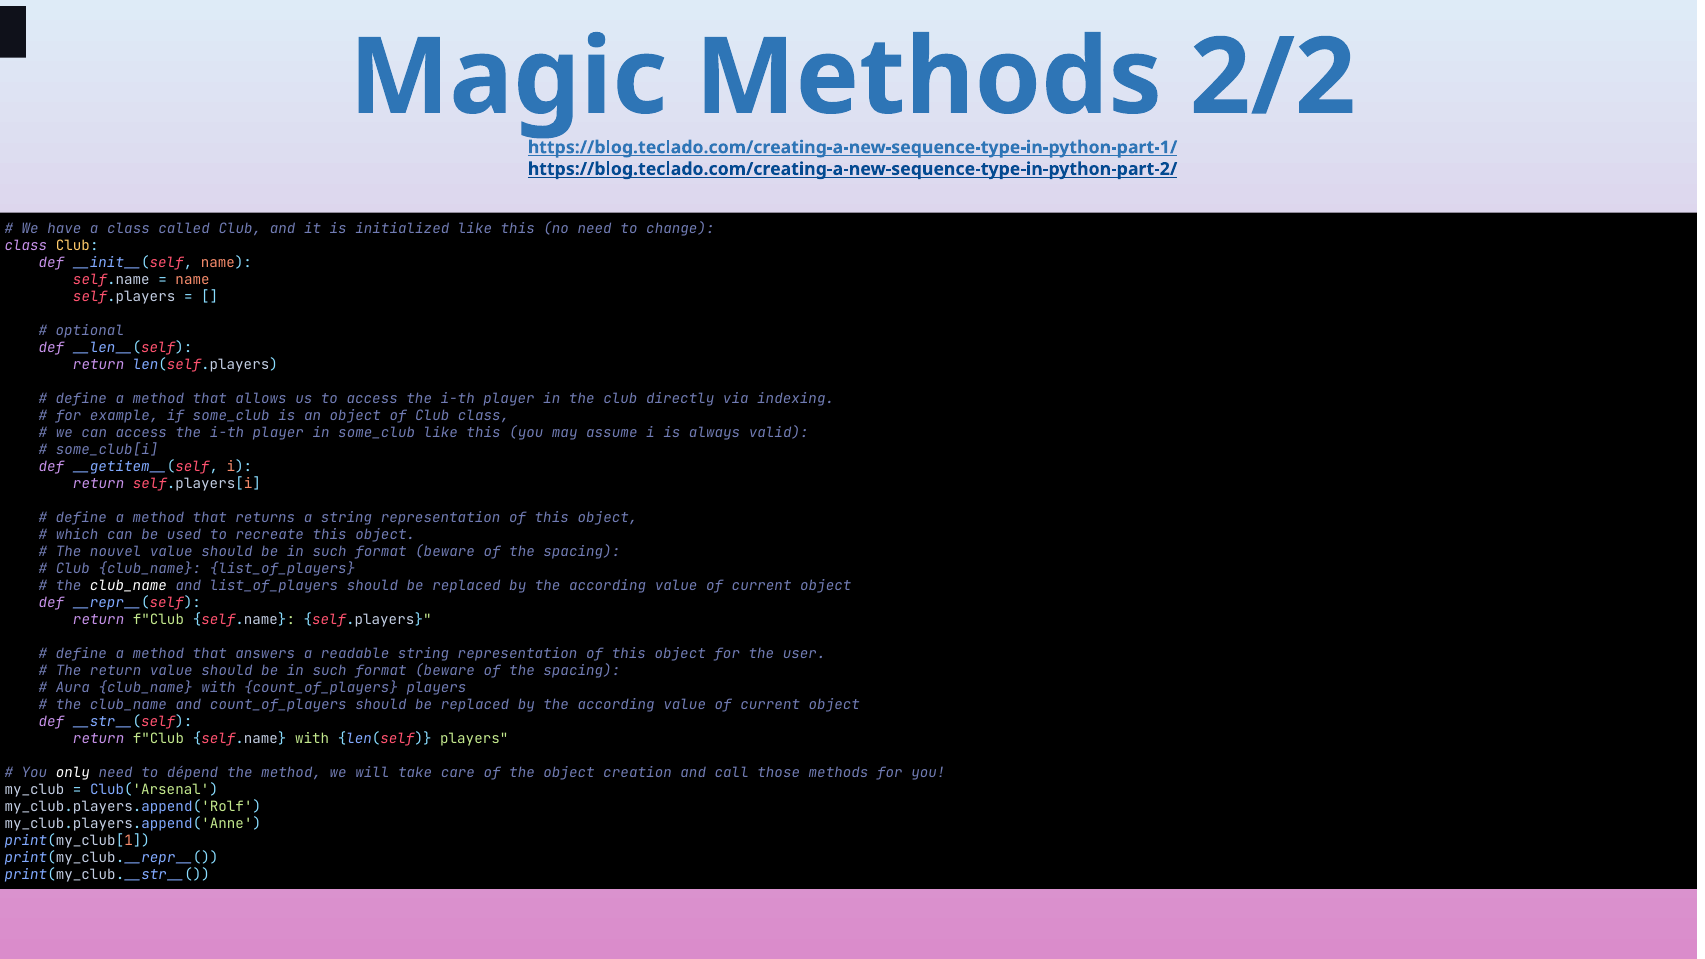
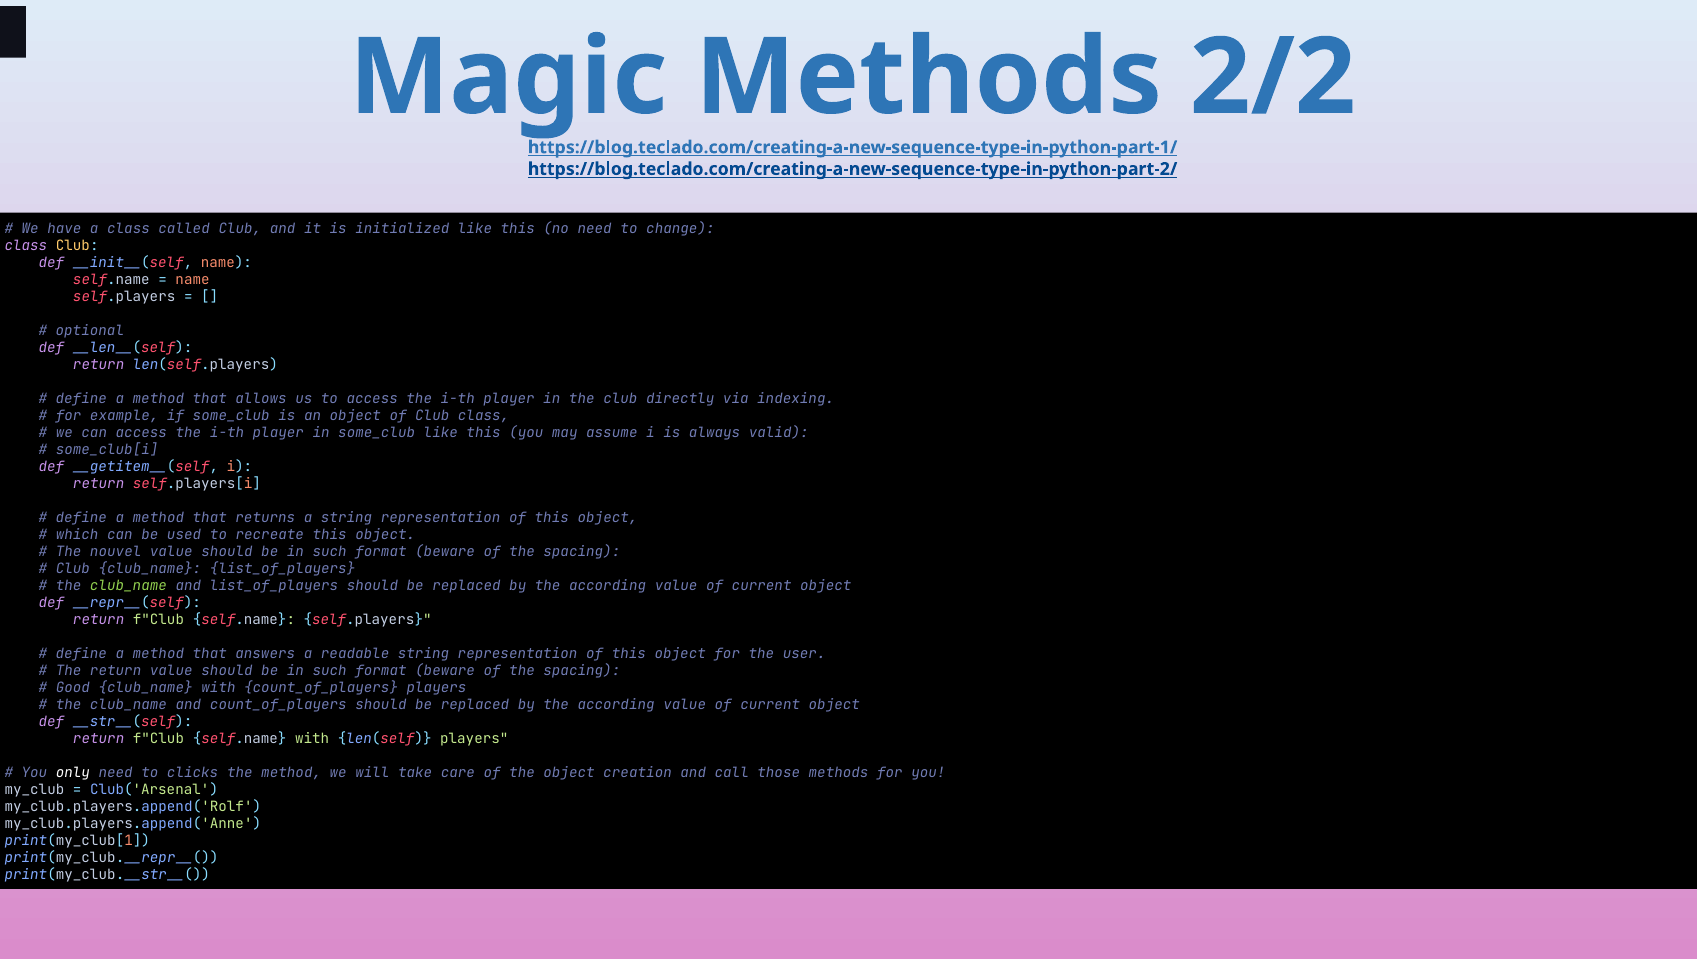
club_name at (128, 586) colour: white -> light green
Aura: Aura -> Good
dépend: dépend -> clicks
